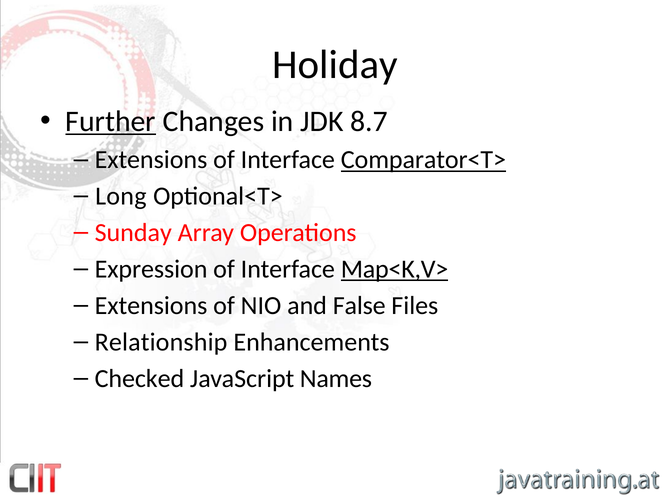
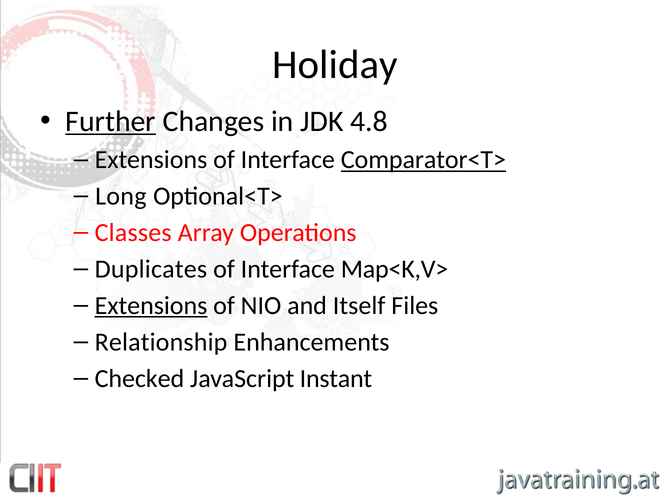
8.7: 8.7 -> 4.8
Sunday: Sunday -> Classes
Expression: Expression -> Duplicates
Map<K,V> underline: present -> none
Extensions at (151, 306) underline: none -> present
False: False -> Itself
Names: Names -> Instant
